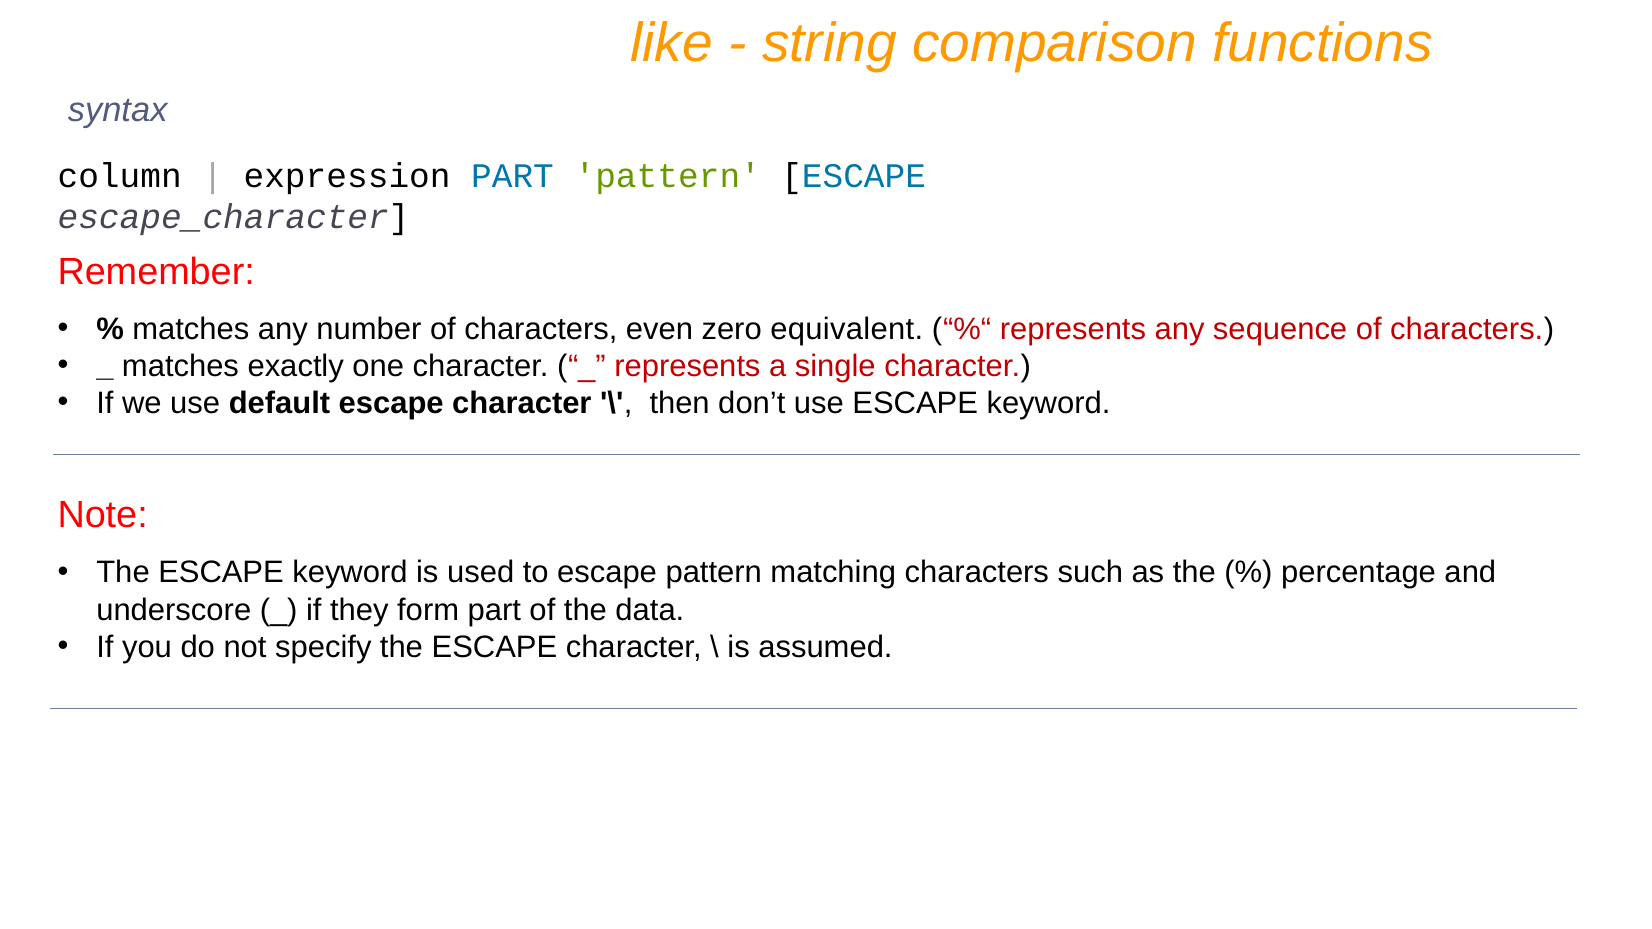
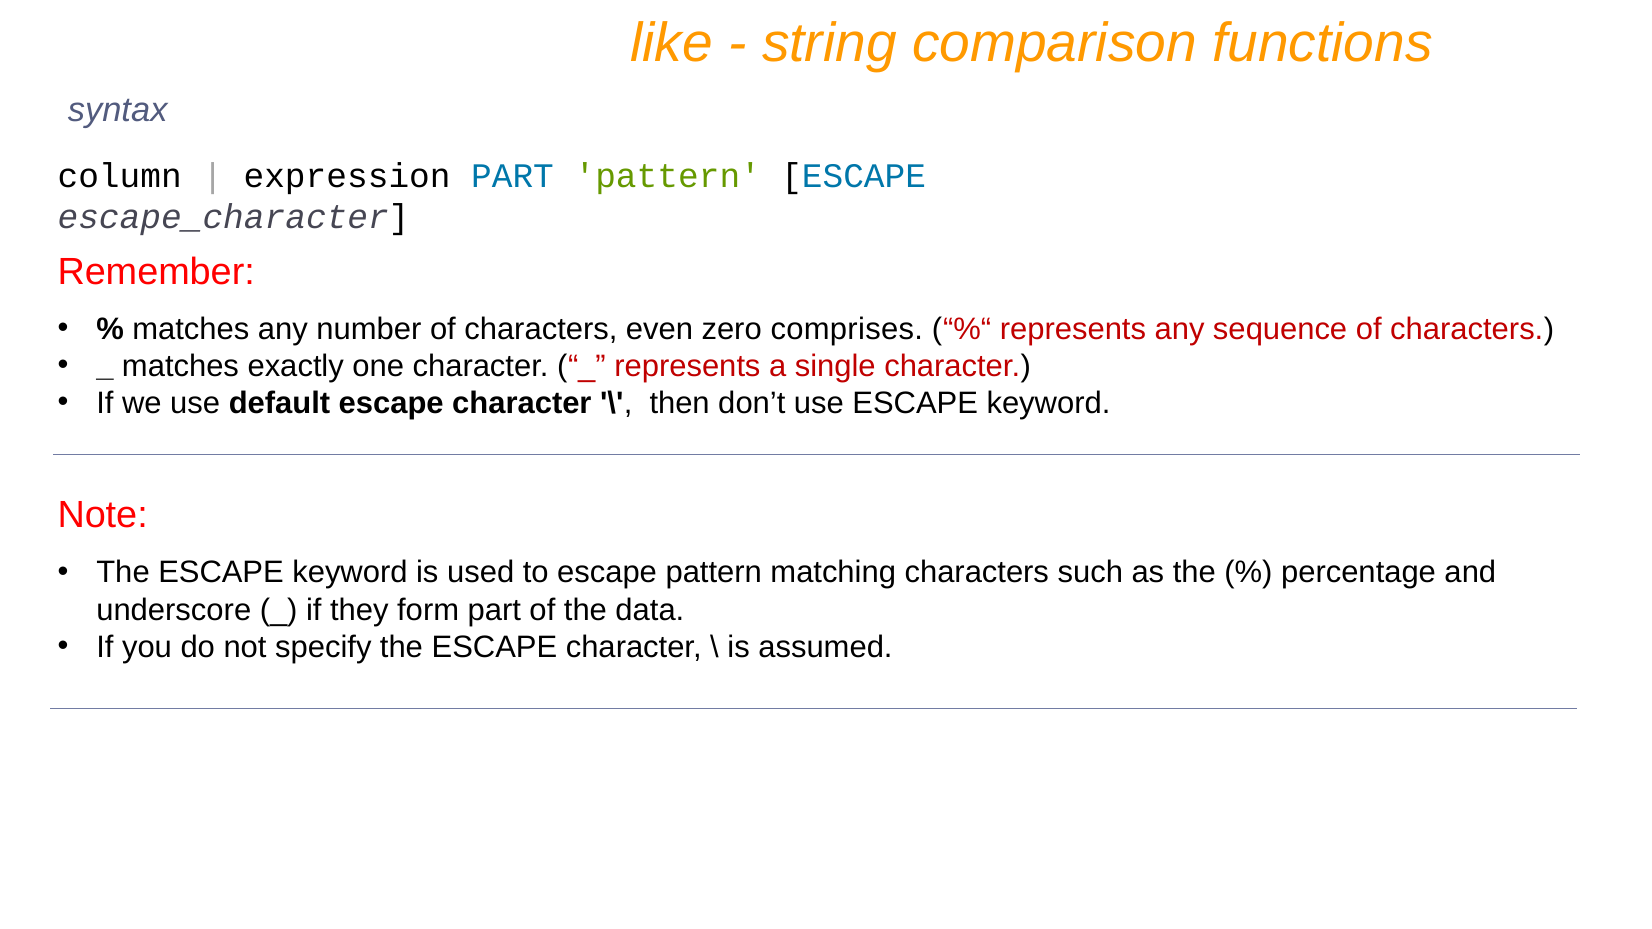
equivalent: equivalent -> comprises
